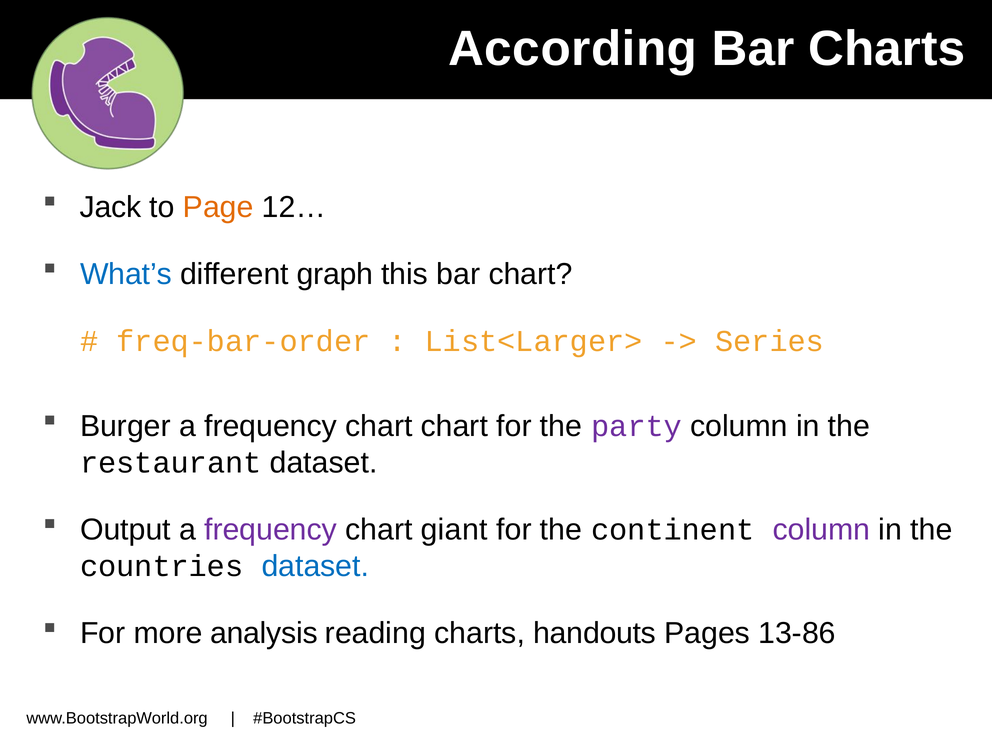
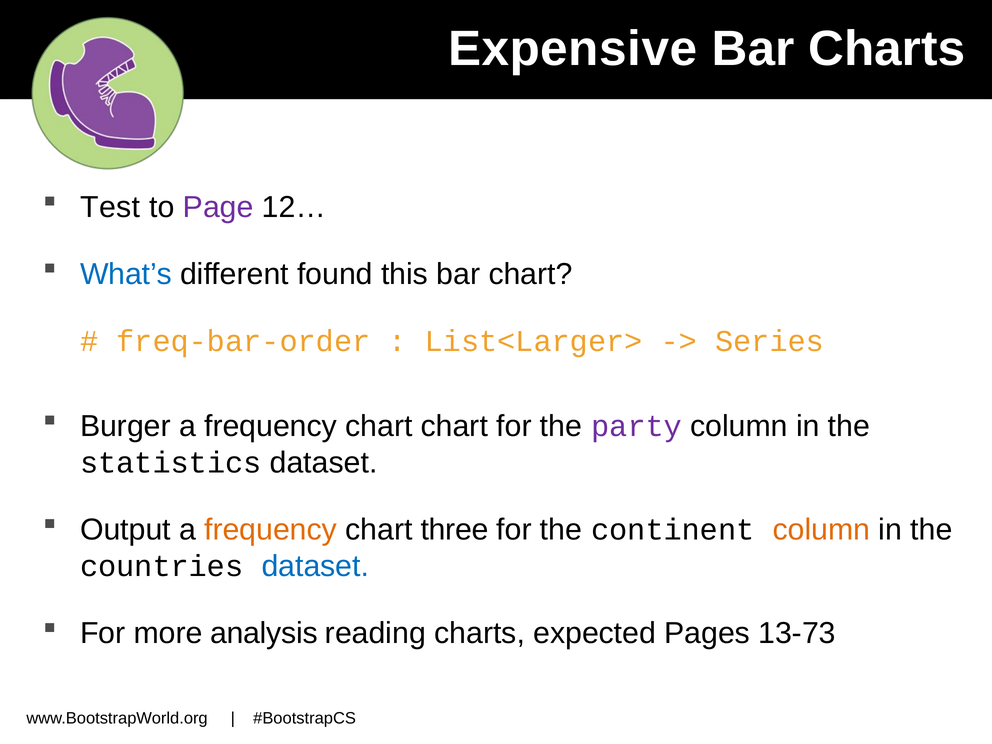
According: According -> Expensive
Jack: Jack -> Test
Page colour: orange -> purple
graph: graph -> found
restaurant: restaurant -> statistics
frequency at (271, 530) colour: purple -> orange
giant: giant -> three
column at (821, 530) colour: purple -> orange
handouts: handouts -> expected
13-86: 13-86 -> 13-73
